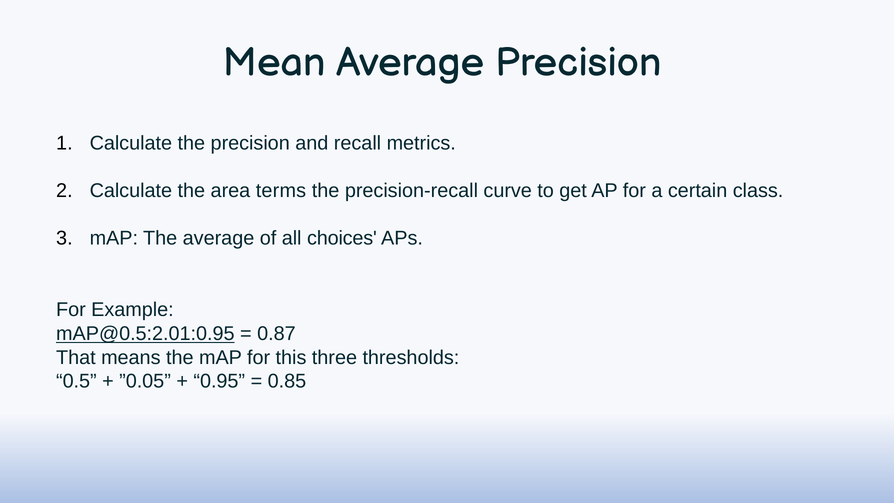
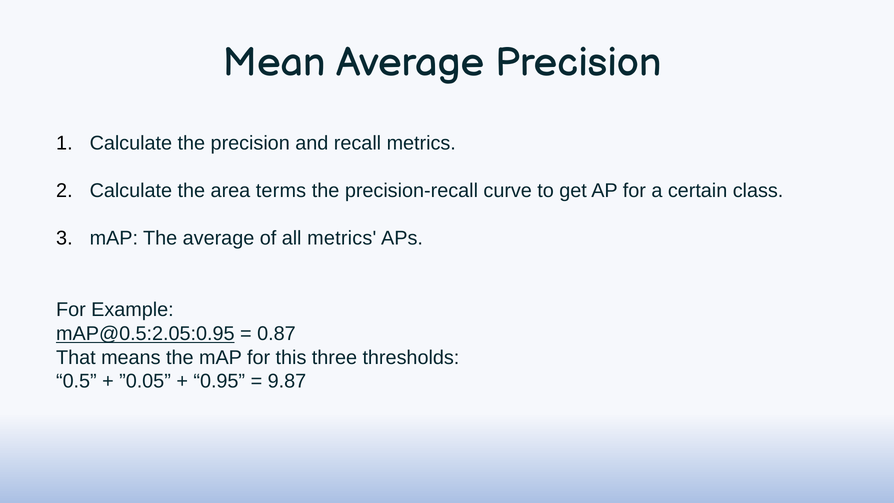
all choices: choices -> metrics
mAP@0.5:2.01:0.95: mAP@0.5:2.01:0.95 -> mAP@0.5:2.05:0.95
0.85: 0.85 -> 9.87
